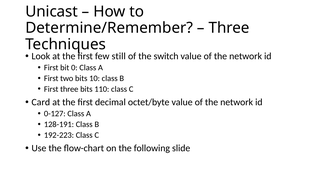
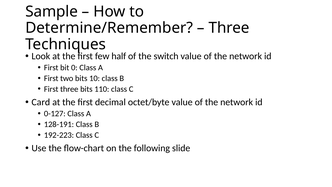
Unicast: Unicast -> Sample
still: still -> half
